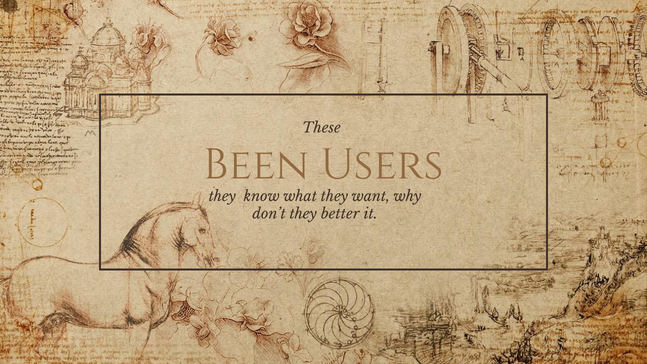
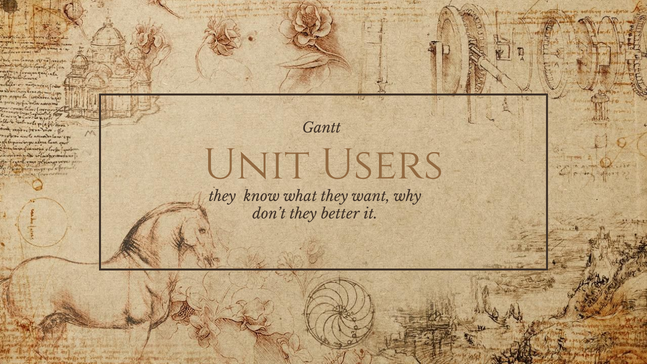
These: These -> Gantt
Been: Been -> Unit
